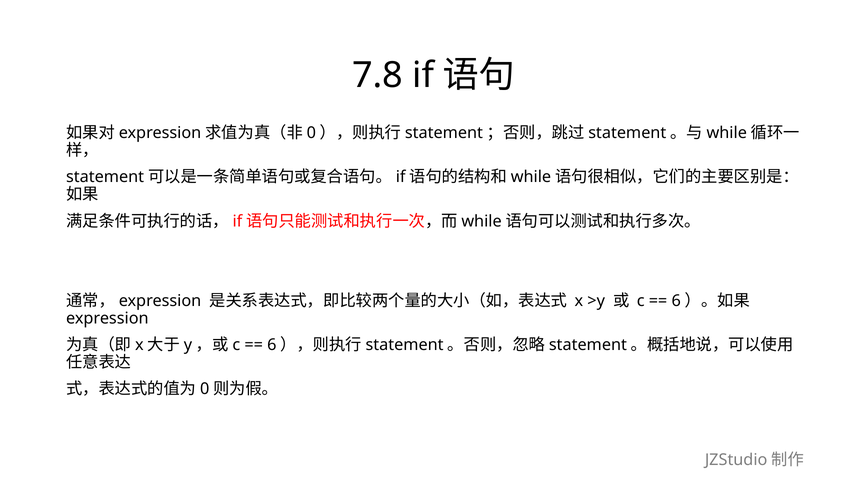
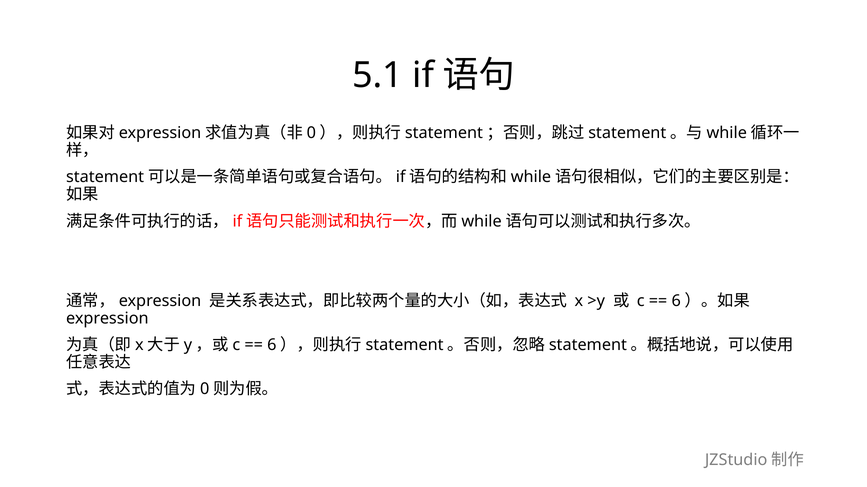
7.8: 7.8 -> 5.1
